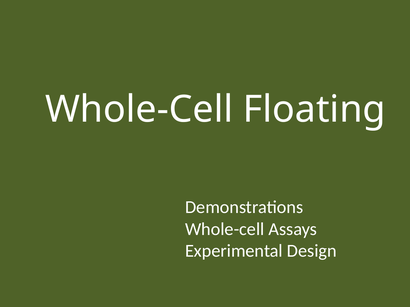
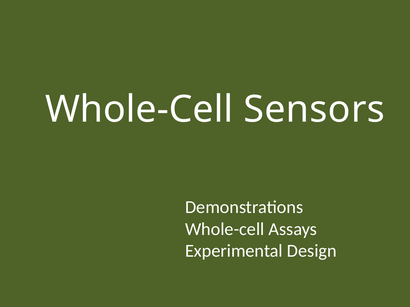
Floating: Floating -> Sensors
